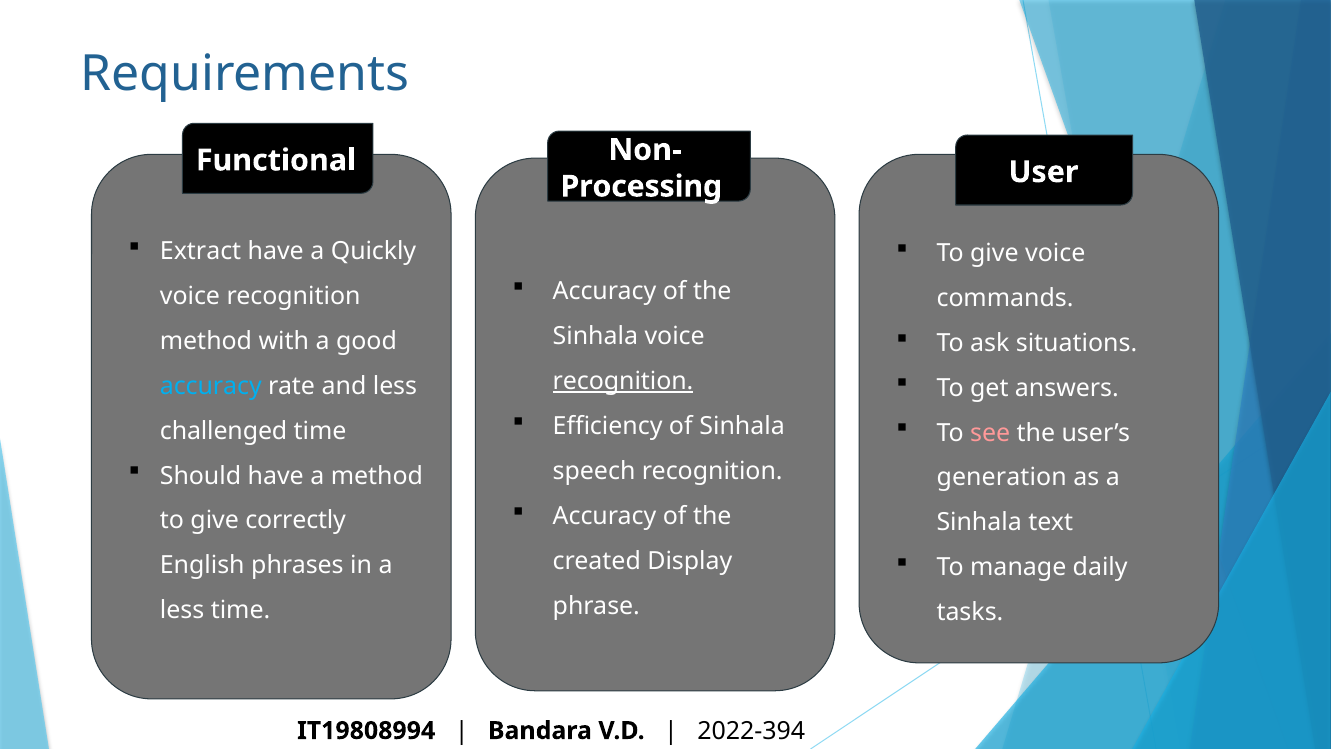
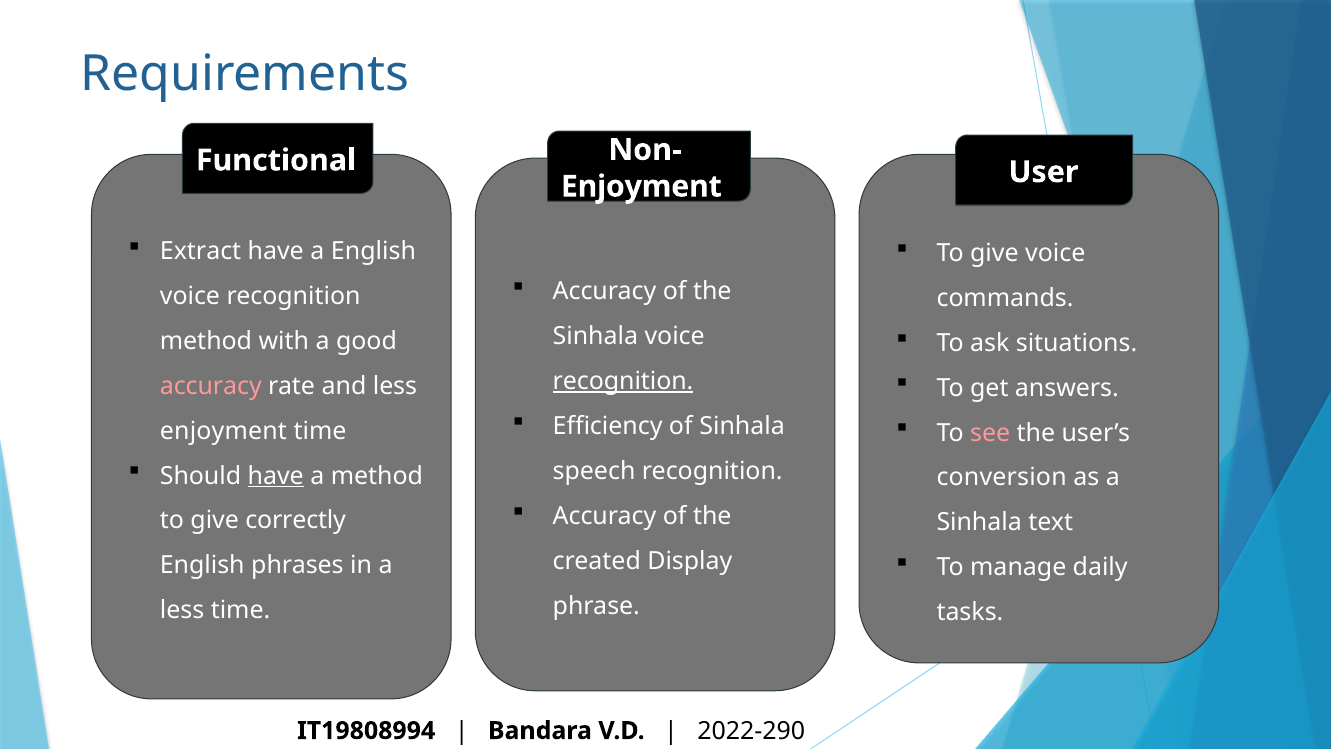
Processing at (641, 186): Processing -> Enjoyment
a Quickly: Quickly -> English
accuracy at (211, 386) colour: light blue -> pink
challenged at (224, 431): challenged -> enjoyment
have at (276, 476) underline: none -> present
generation: generation -> conversion
2022-394: 2022-394 -> 2022-290
